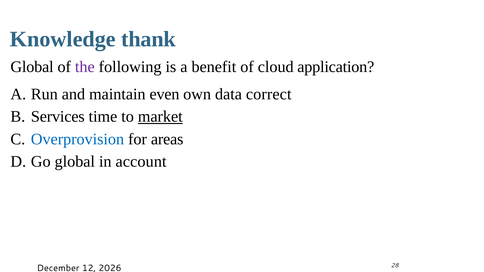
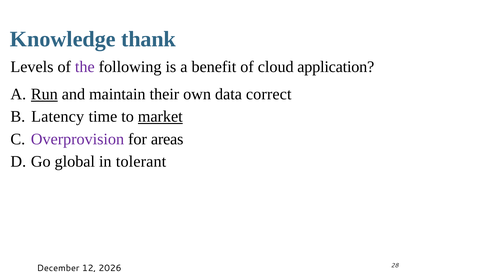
Global at (32, 67): Global -> Levels
Run underline: none -> present
even: even -> their
Services: Services -> Latency
Overprovision colour: blue -> purple
account: account -> tolerant
